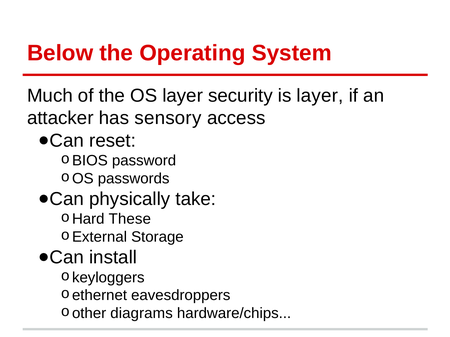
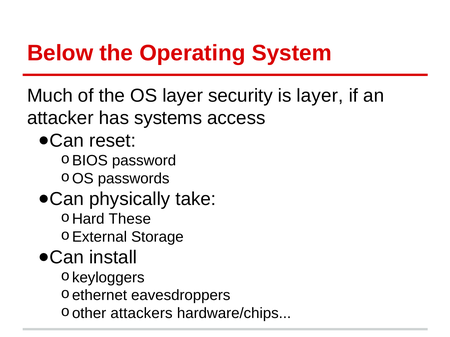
sensory: sensory -> systems
diagrams: diagrams -> attackers
